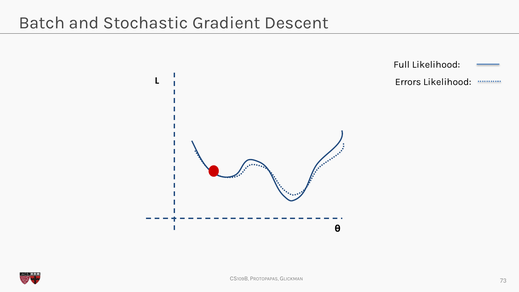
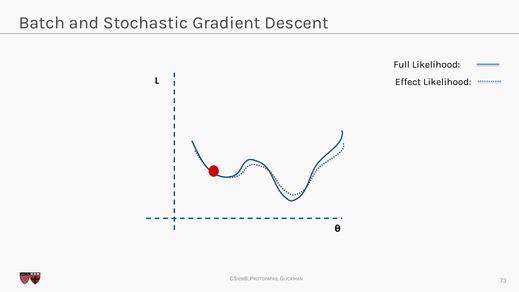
Errors: Errors -> Effect
